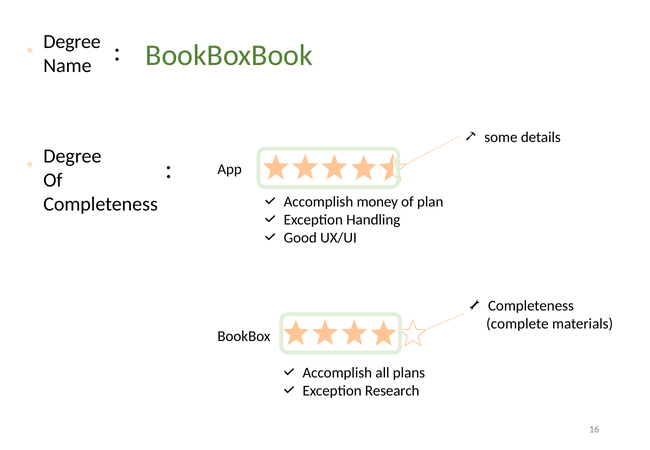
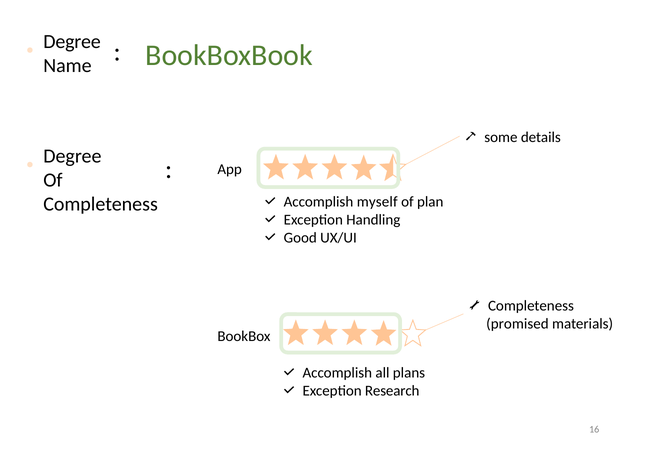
money: money -> myself
complete: complete -> promised
